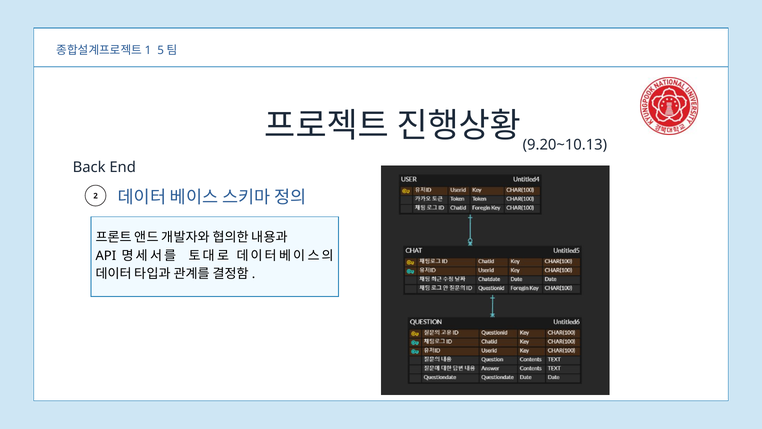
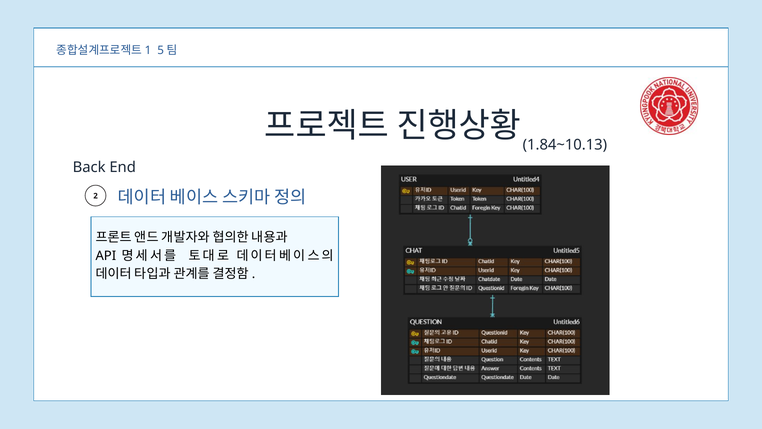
9.20~10.13: 9.20~10.13 -> 1.84~10.13
